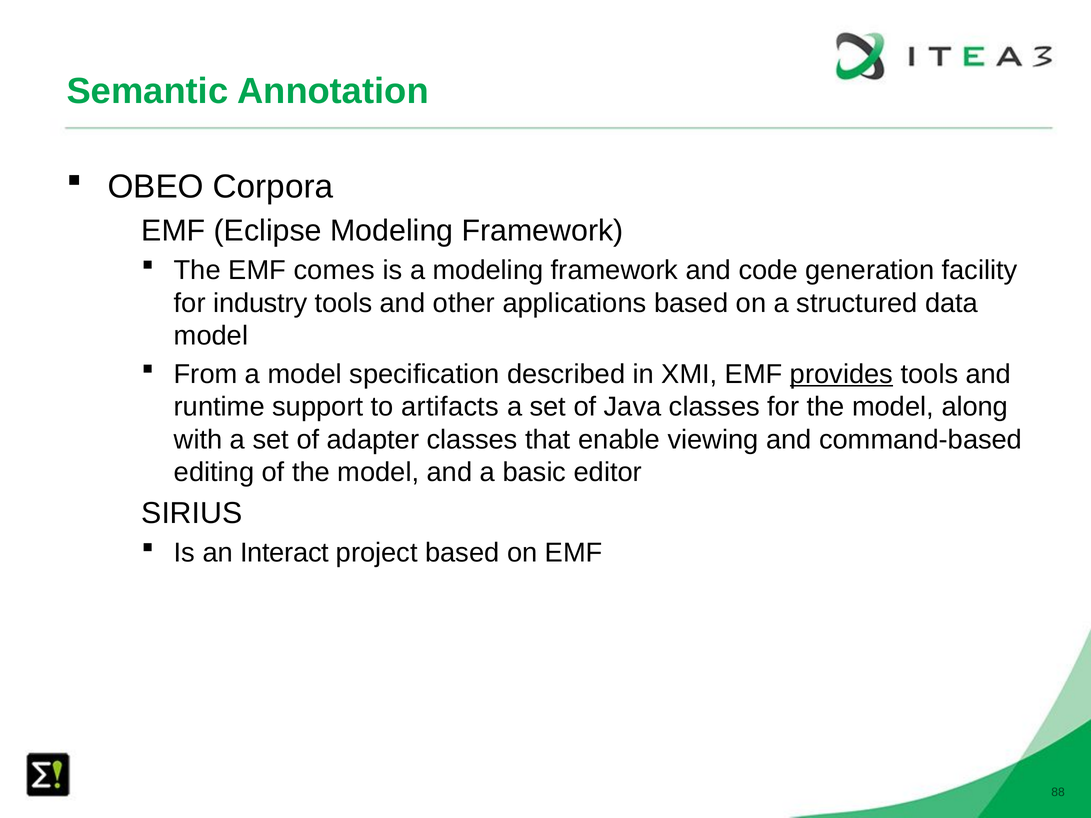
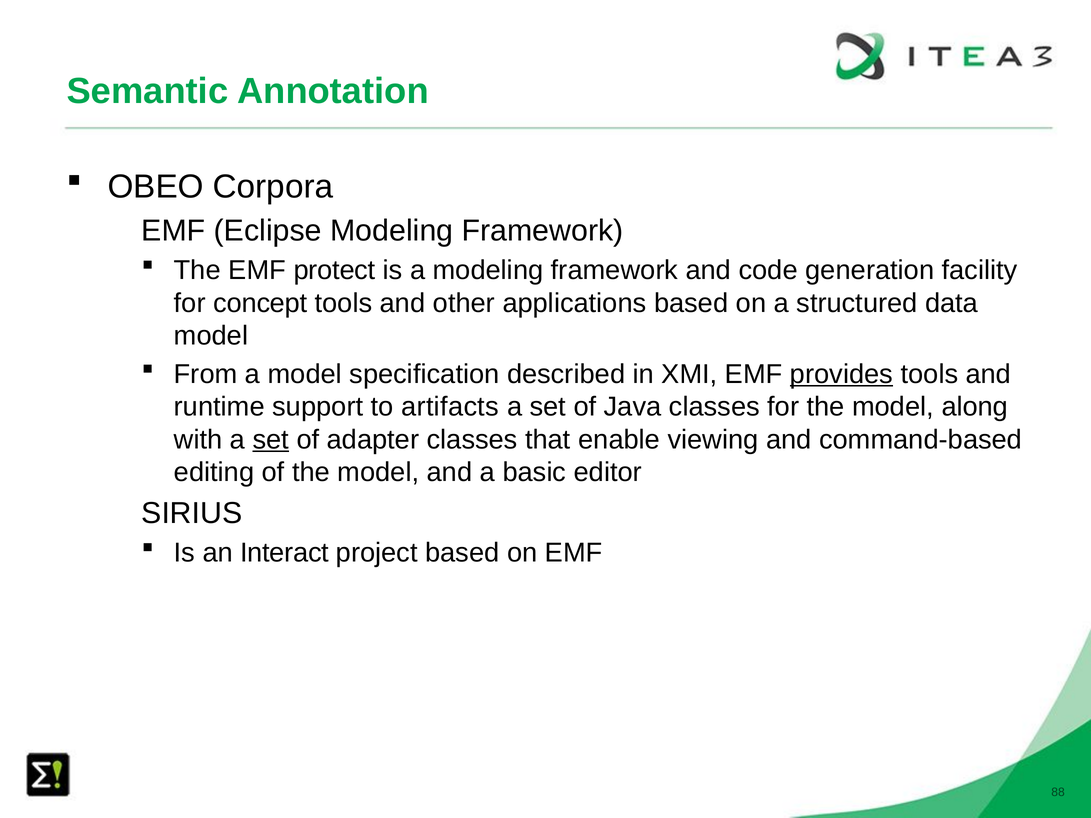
comes: comes -> protect
industry: industry -> concept
set at (271, 440) underline: none -> present
